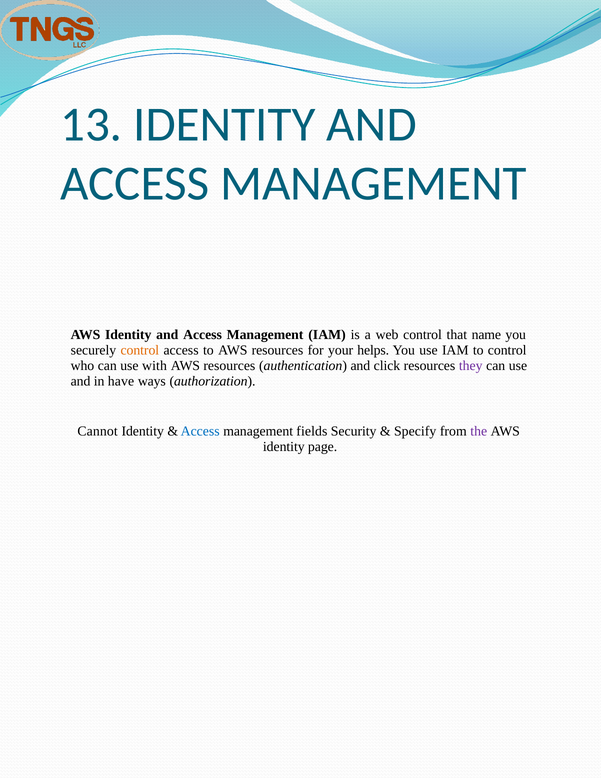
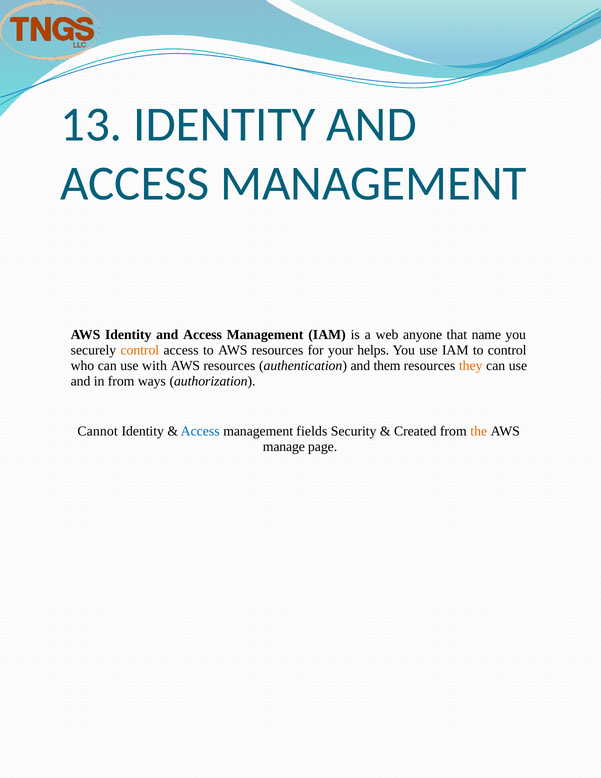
web control: control -> anyone
click: click -> them
they colour: purple -> orange
in have: have -> from
Specify: Specify -> Created
the colour: purple -> orange
identity at (284, 447): identity -> manage
